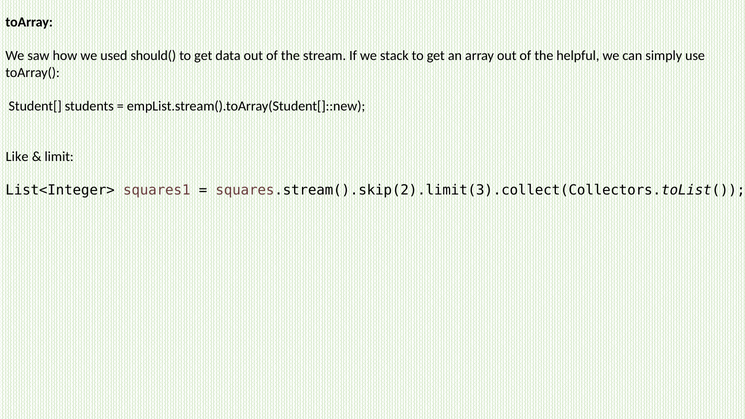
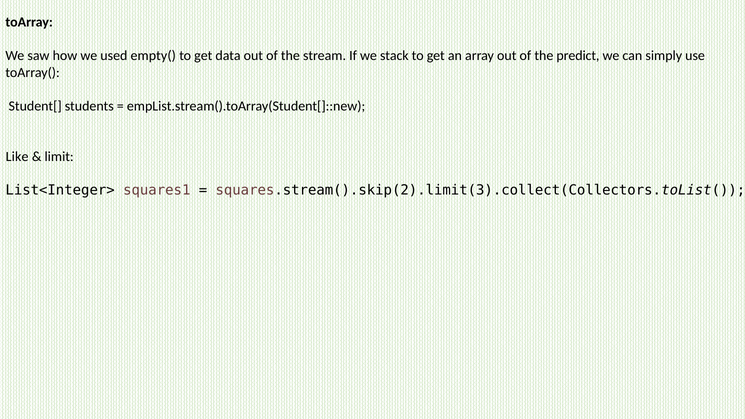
should(: should( -> empty(
helpful: helpful -> predict
